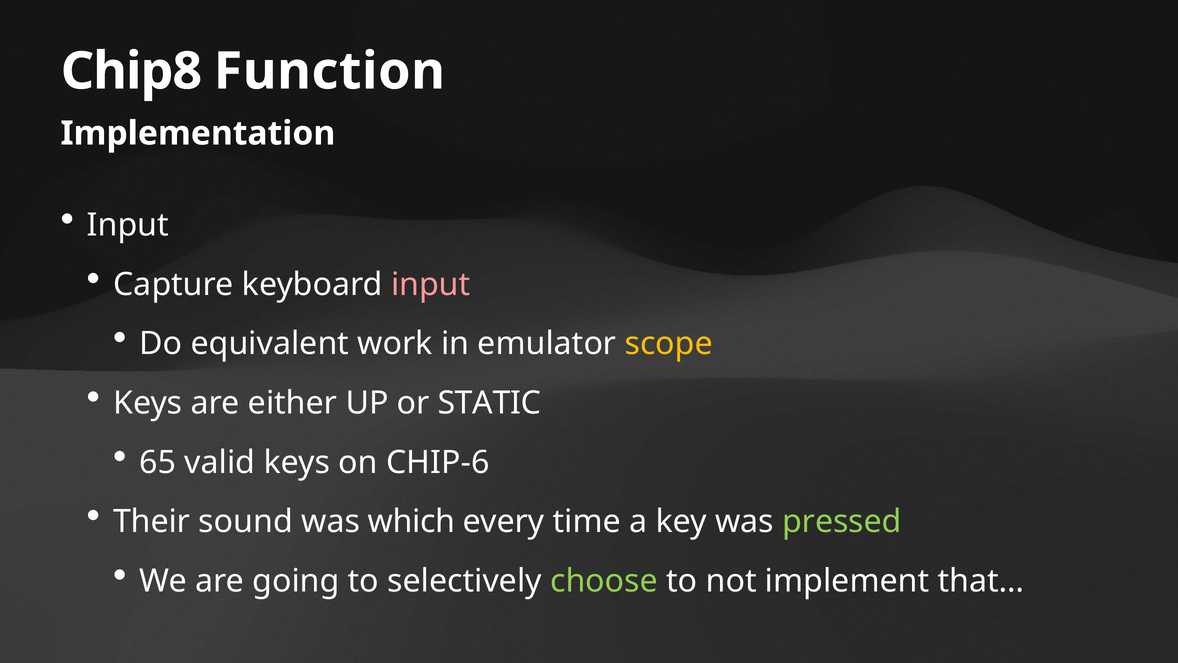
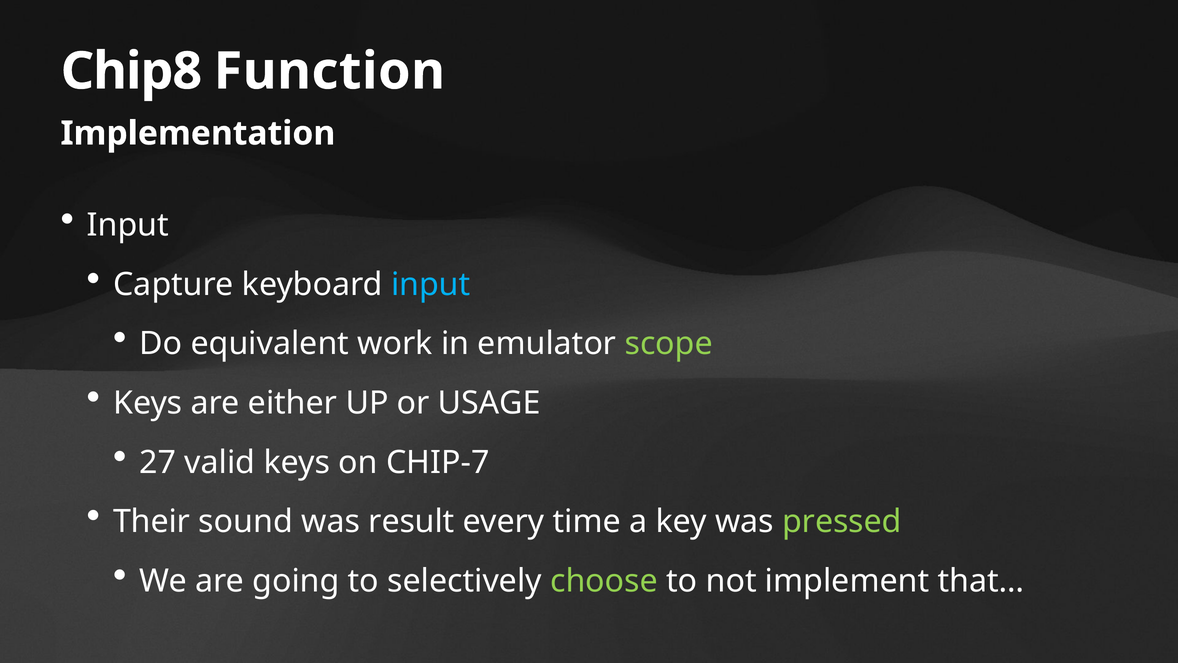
input at (431, 284) colour: pink -> light blue
scope colour: yellow -> light green
STATIC: STATIC -> USAGE
65: 65 -> 27
CHIP-6: CHIP-6 -> CHIP-7
which: which -> result
